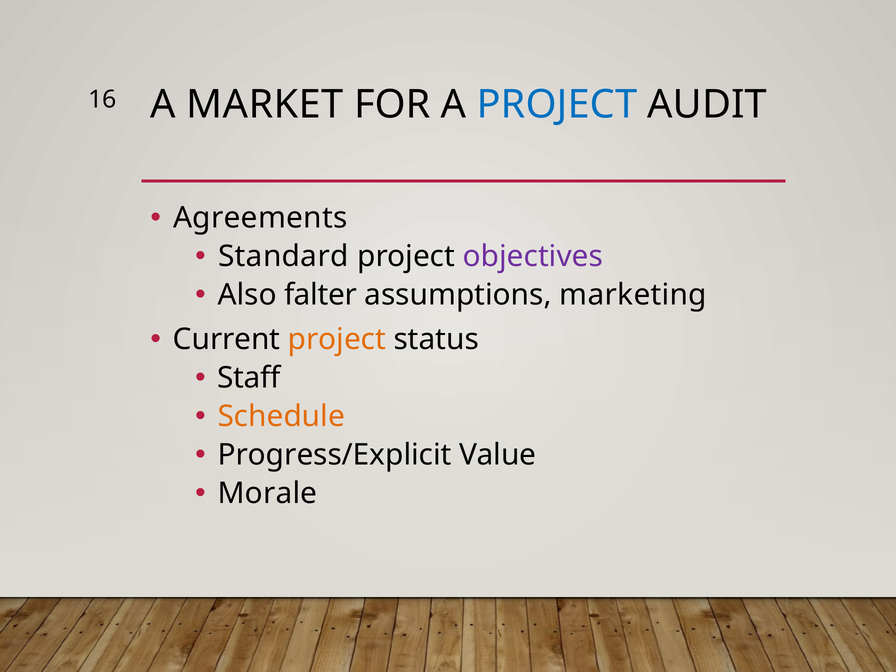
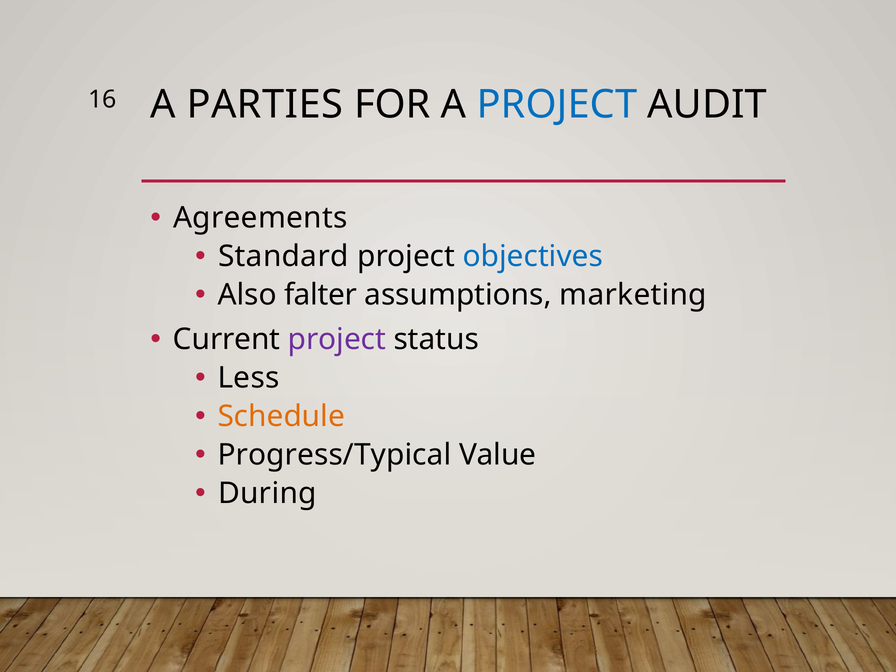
MARKET: MARKET -> PARTIES
objectives colour: purple -> blue
project at (337, 340) colour: orange -> purple
Staff: Staff -> Less
Progress/Explicit: Progress/Explicit -> Progress/Typical
Morale: Morale -> During
